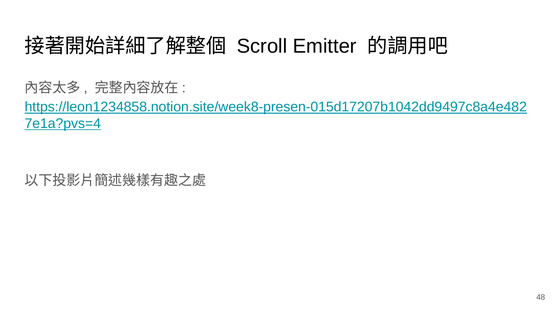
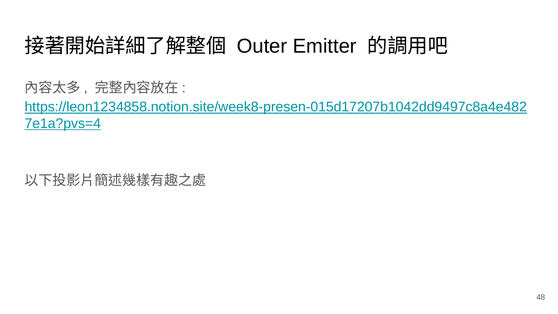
Scroll: Scroll -> Outer
